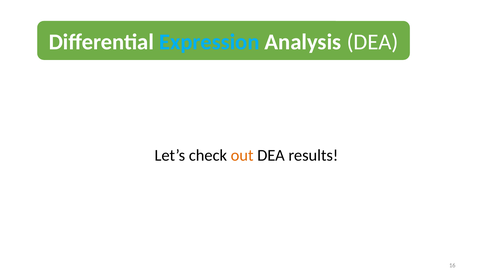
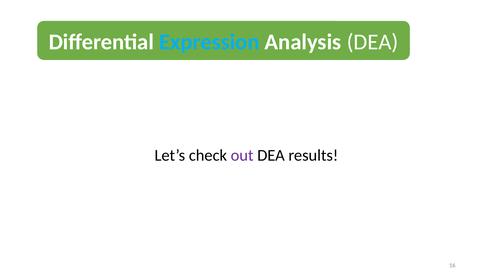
out colour: orange -> purple
